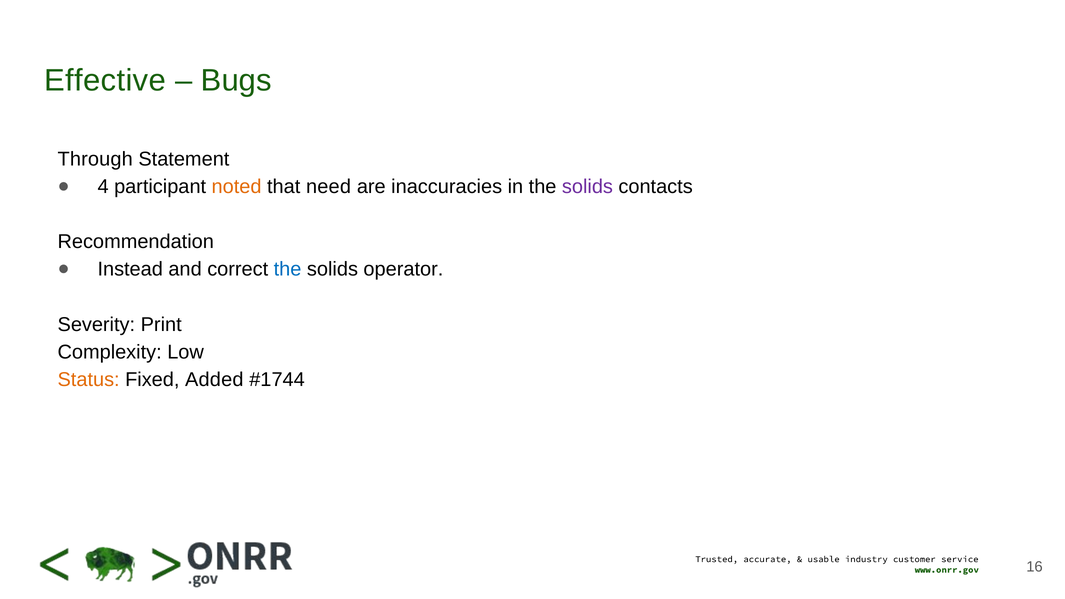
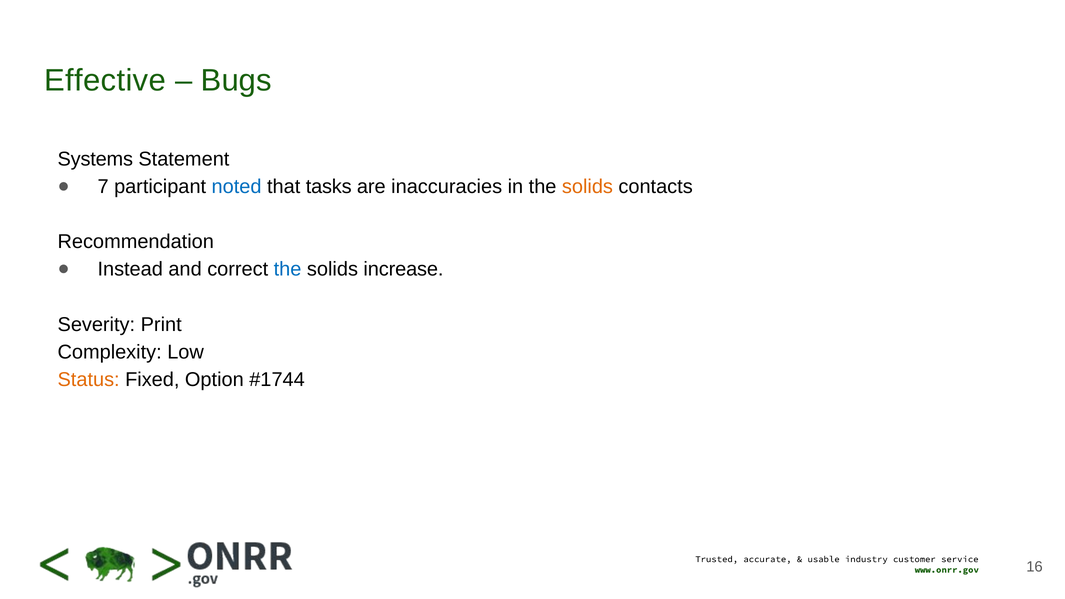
Through: Through -> Systems
4: 4 -> 7
noted colour: orange -> blue
need: need -> tasks
solids at (587, 187) colour: purple -> orange
operator: operator -> increase
Added: Added -> Option
